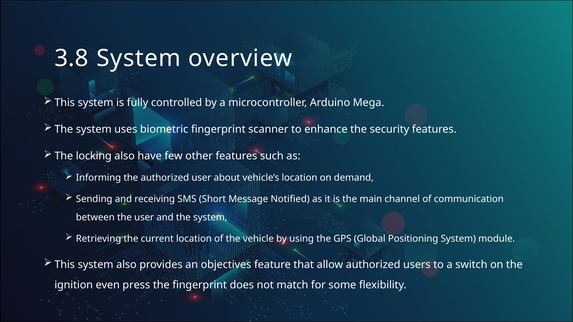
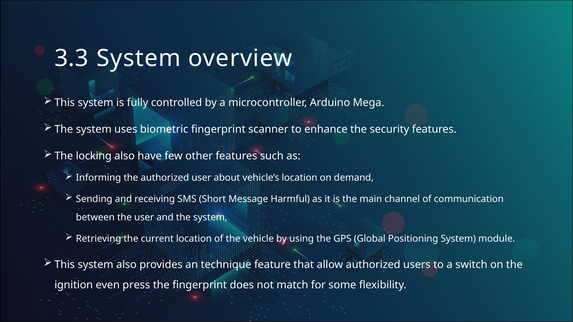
3.8: 3.8 -> 3.3
Notified: Notified -> Harmful
objectives: objectives -> technique
